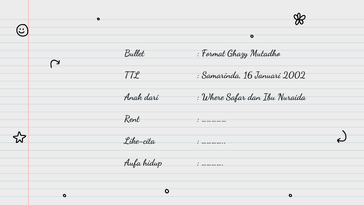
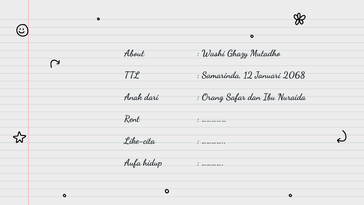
Bullet: Bullet -> About
Format: Format -> Washi
16: 16 -> 12
2002: 2002 -> 2068
Where: Where -> Orang
